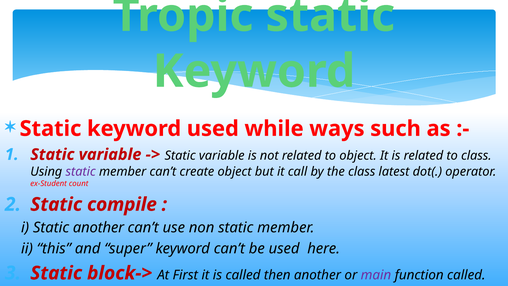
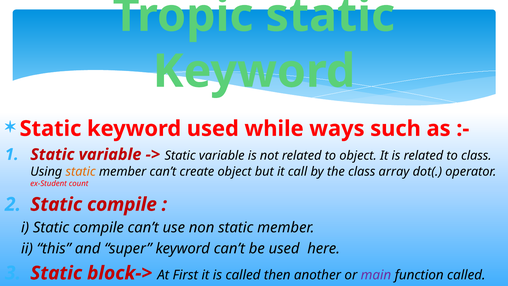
static at (81, 172) colour: purple -> orange
latest: latest -> array
i Static another: another -> compile
